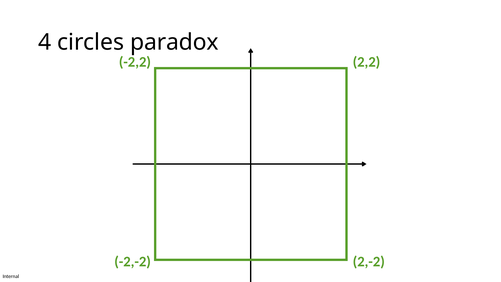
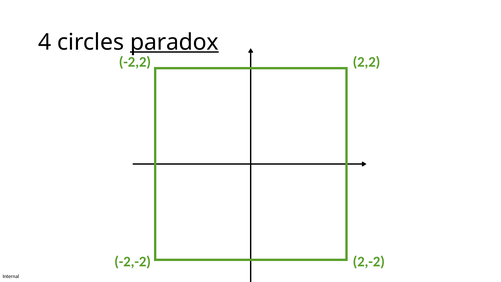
paradox underline: none -> present
